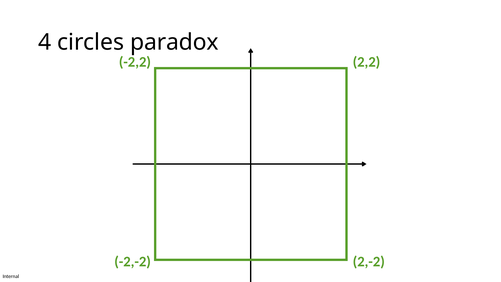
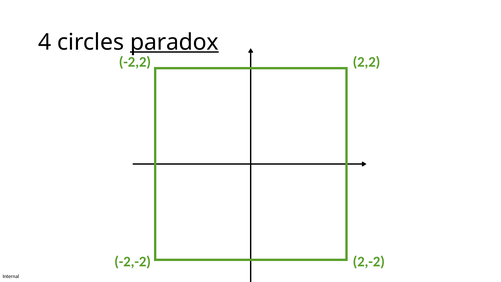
paradox underline: none -> present
